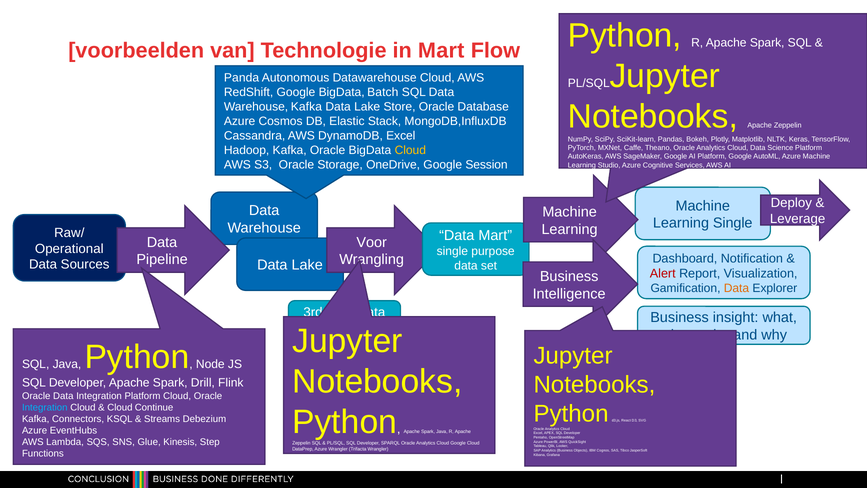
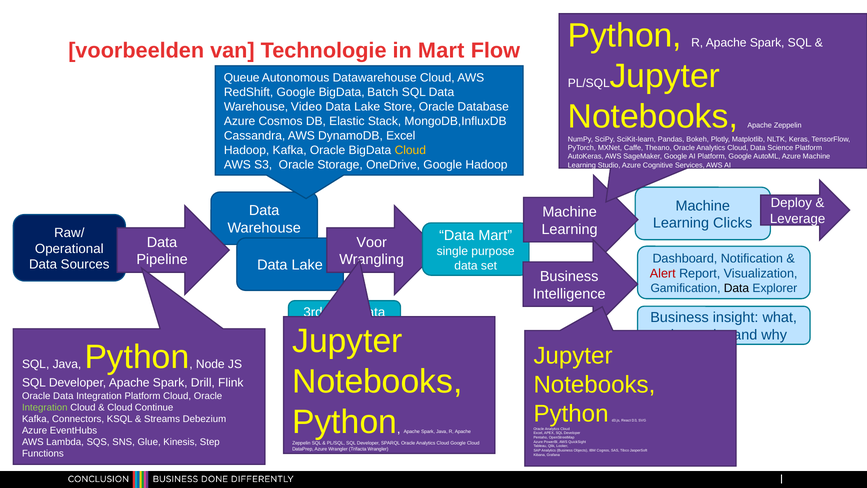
Panda: Panda -> Queue
Warehouse Kafka: Kafka -> Video
Google Session: Session -> Hadoop
Learning Single: Single -> Clicks
Data at (736, 288) colour: orange -> black
Integration at (45, 407) colour: light blue -> light green
